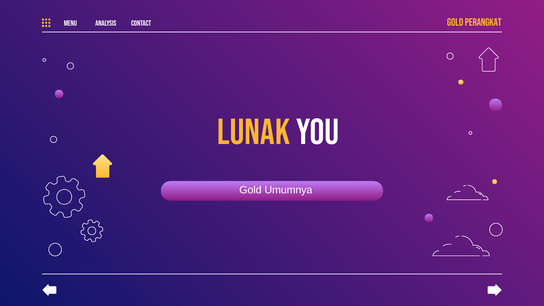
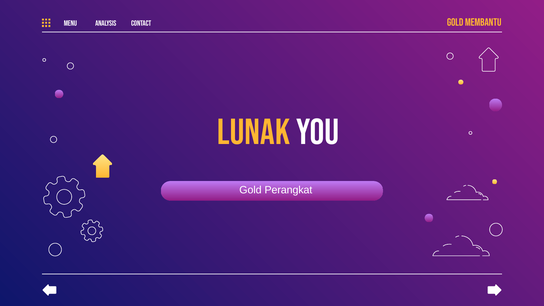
perangkat: perangkat -> membantu
Umumnya: Umumnya -> Perangkat
